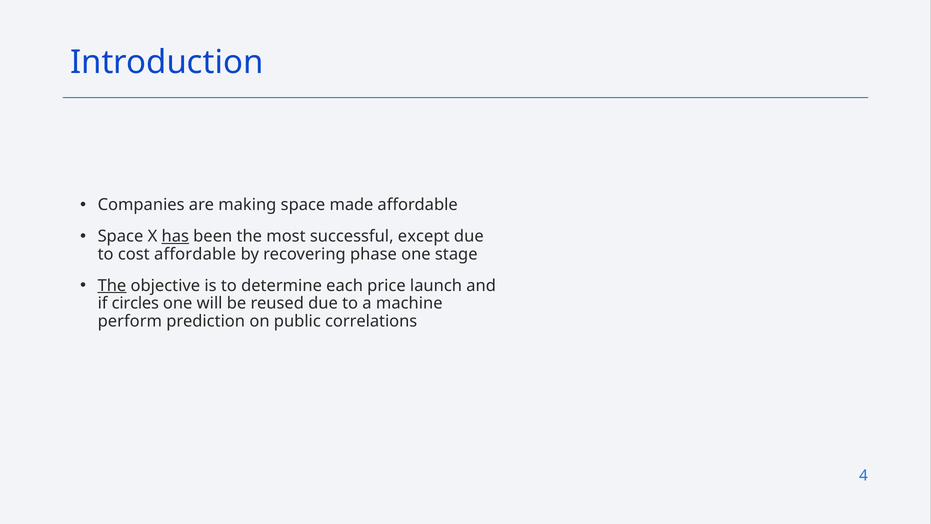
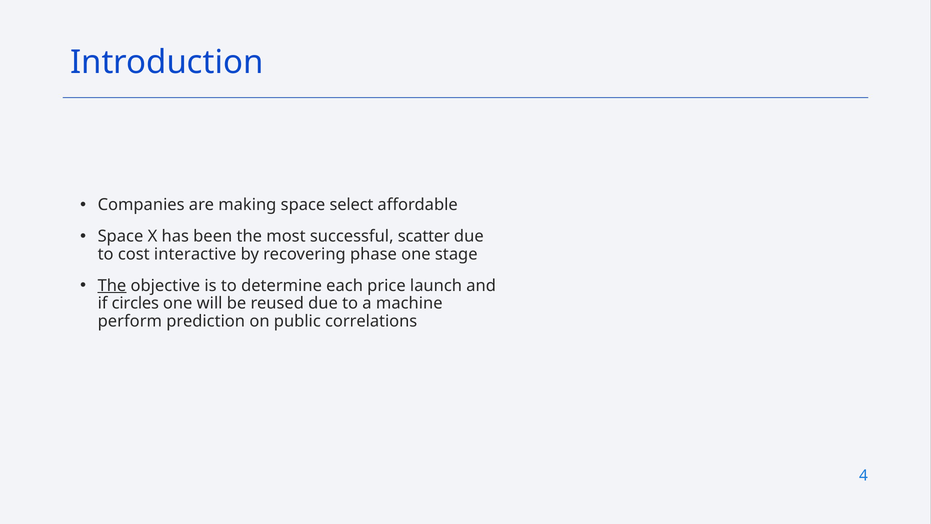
made: made -> select
has underline: present -> none
except: except -> scatter
cost affordable: affordable -> interactive
